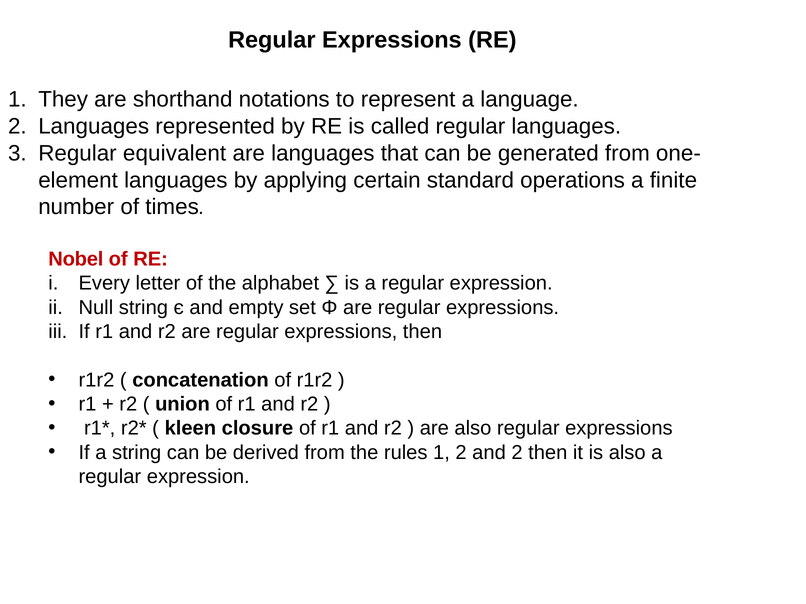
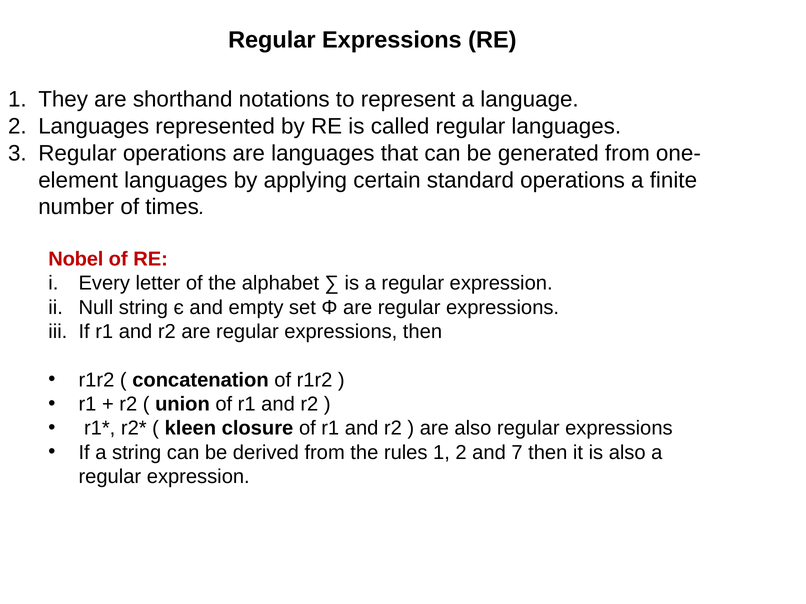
Regular equivalent: equivalent -> operations
and 2: 2 -> 7
